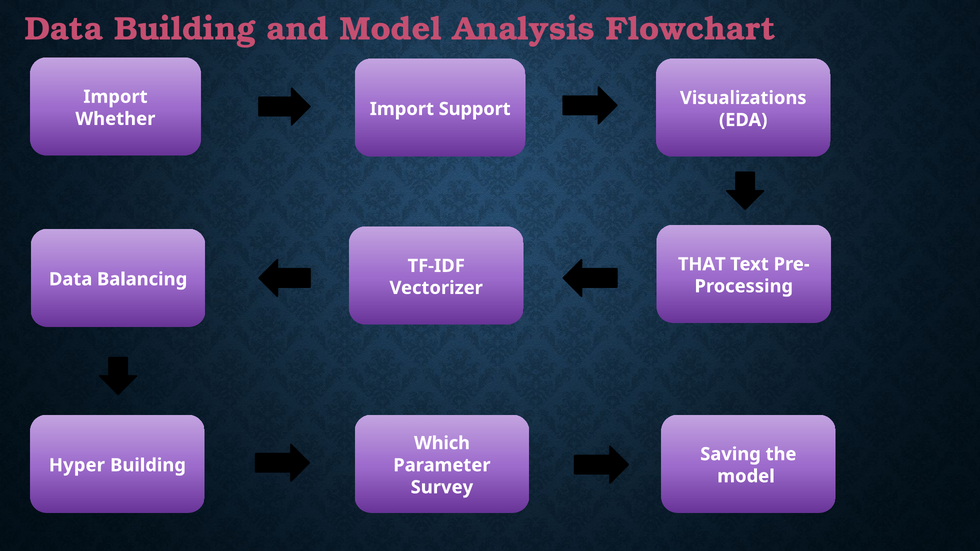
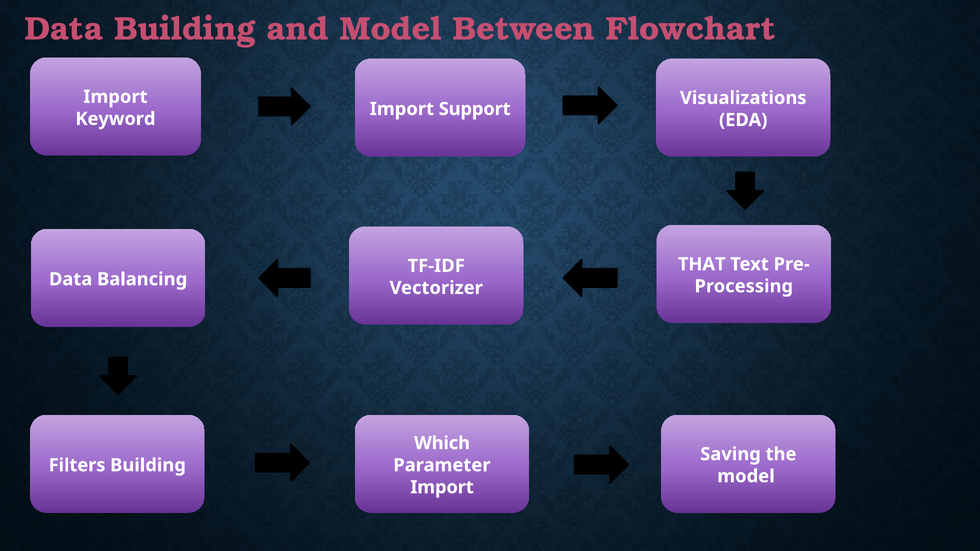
Analysis: Analysis -> Between
Whether: Whether -> Keyword
Hyper: Hyper -> Filters
Survey at (442, 487): Survey -> Import
